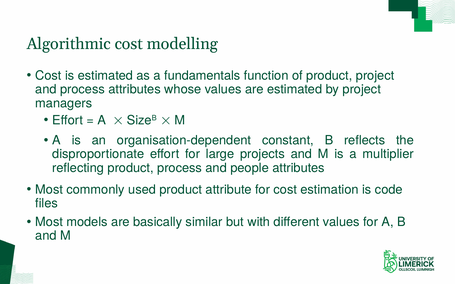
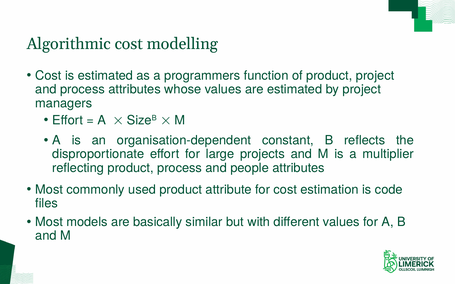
fundamentals: fundamentals -> programmers
